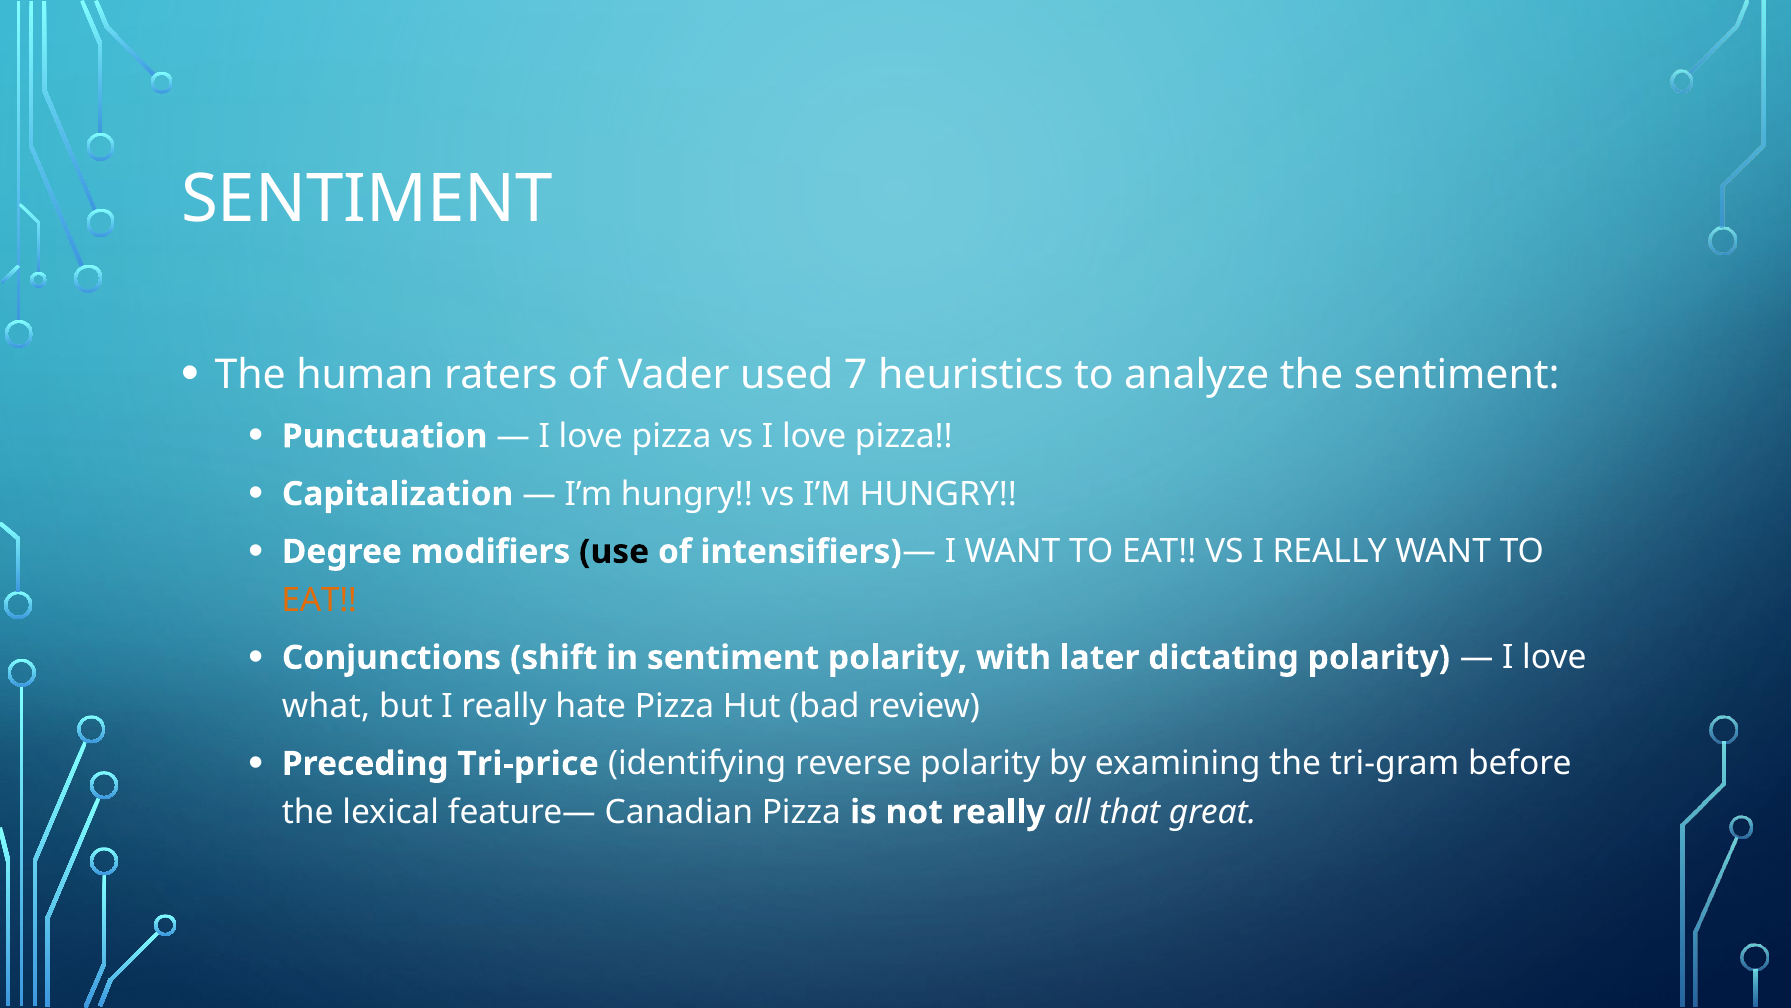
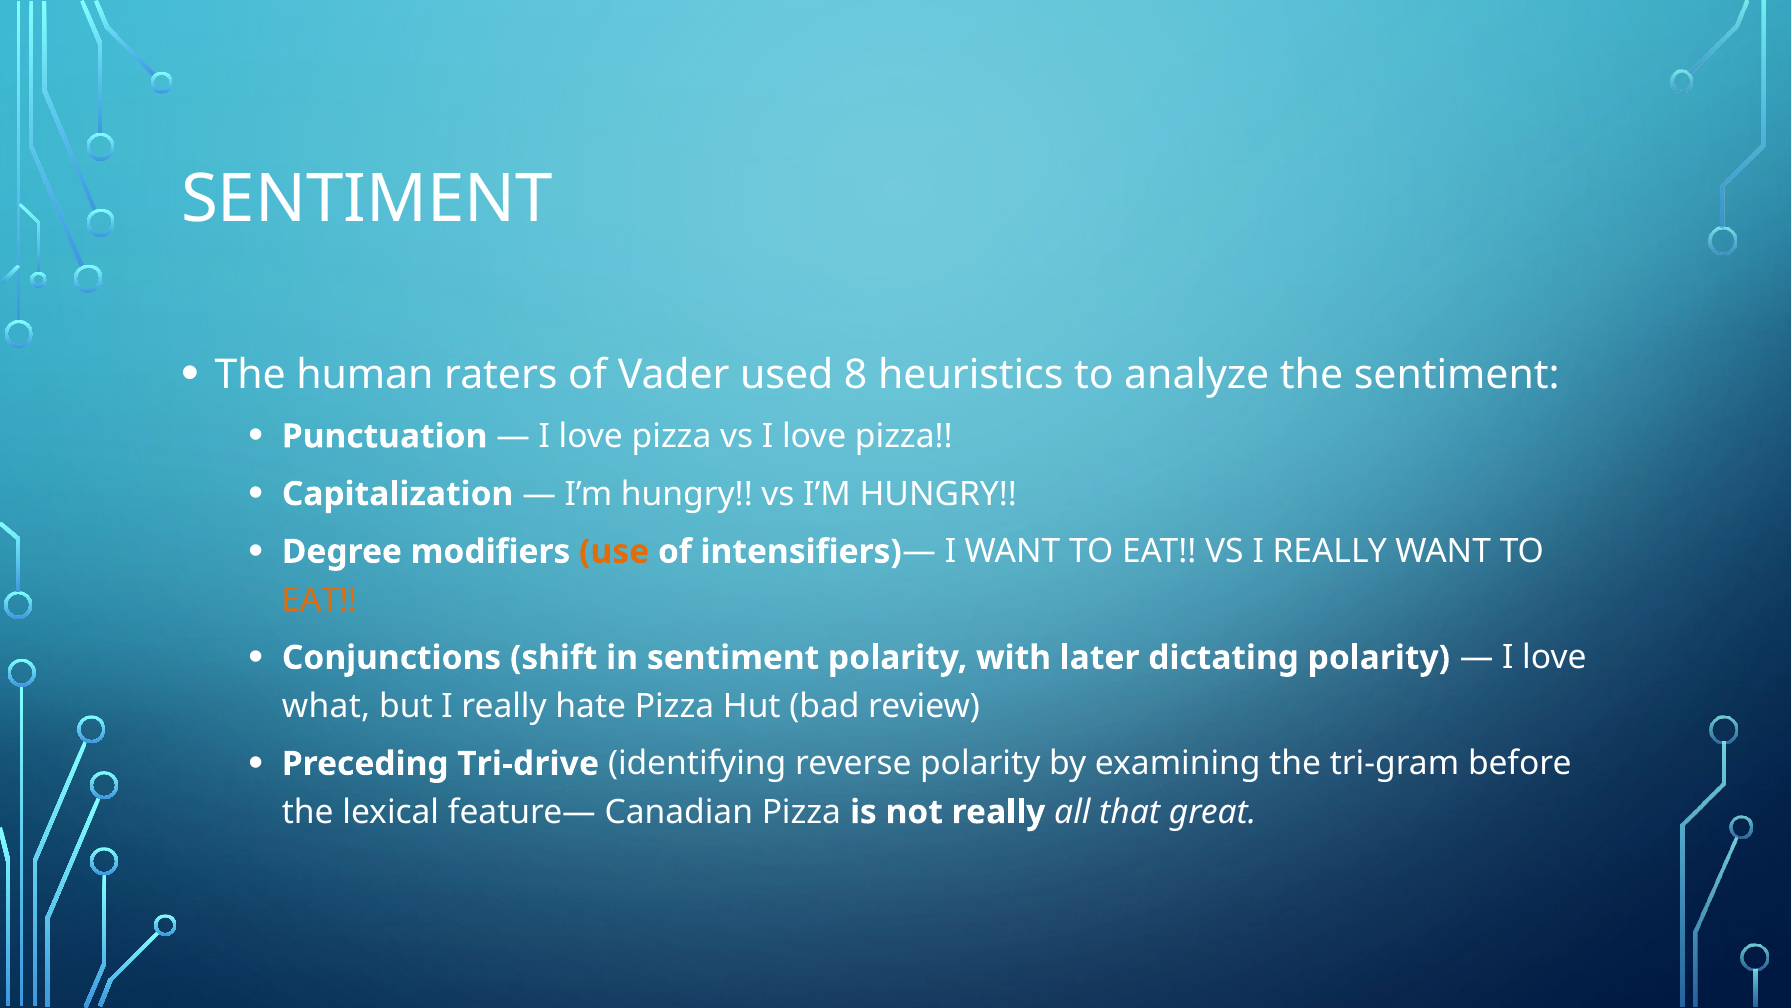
7: 7 -> 8
use colour: black -> orange
Tri-price: Tri-price -> Tri-drive
